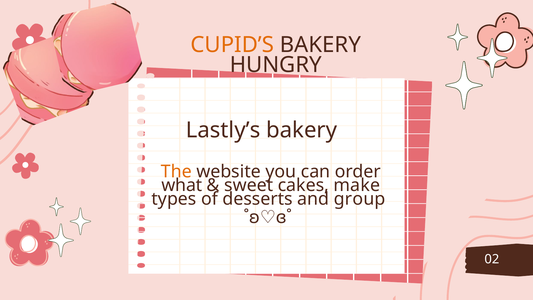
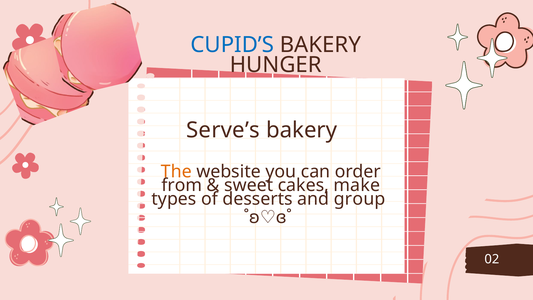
CUPID’S colour: orange -> blue
HUNGRY: HUNGRY -> HUNGER
Lastly’s: Lastly’s -> Serve’s
what: what -> from
